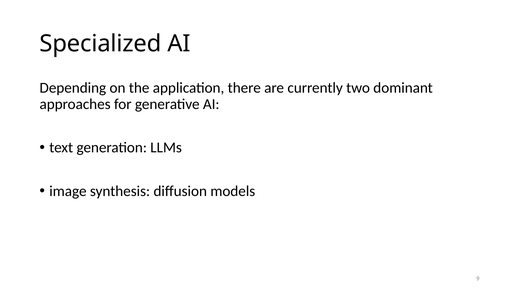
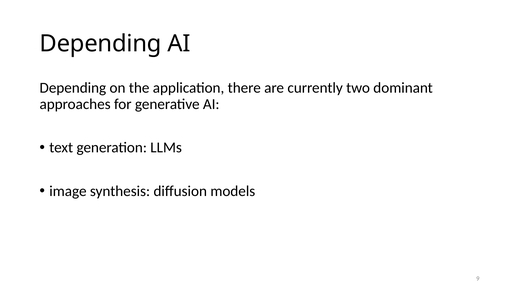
Specialized at (101, 44): Specialized -> Depending
